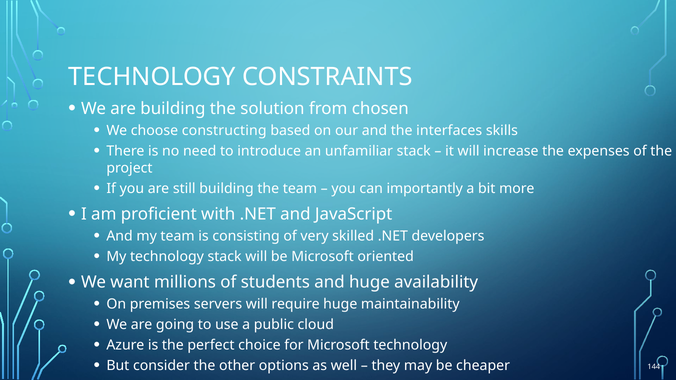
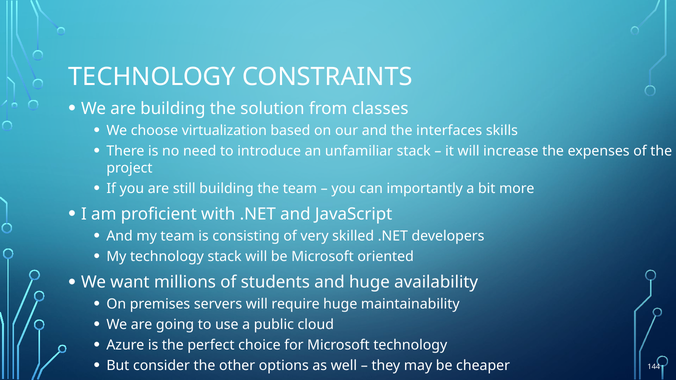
chosen: chosen -> classes
constructing: constructing -> virtualization
